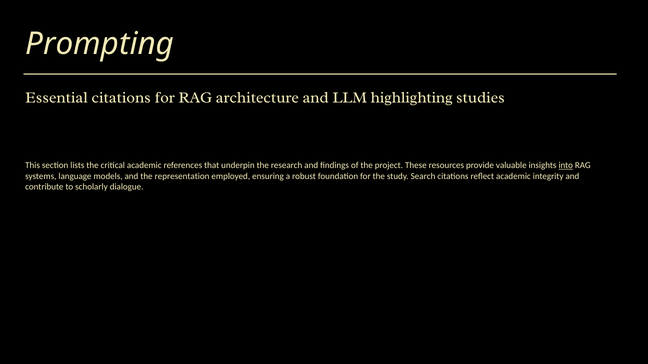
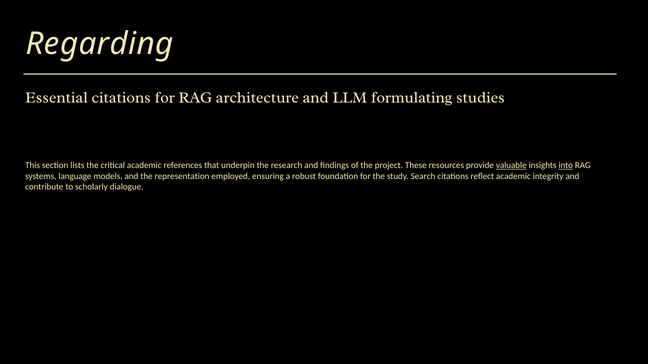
Prompting: Prompting -> Regarding
highlighting: highlighting -> formulating
valuable underline: none -> present
